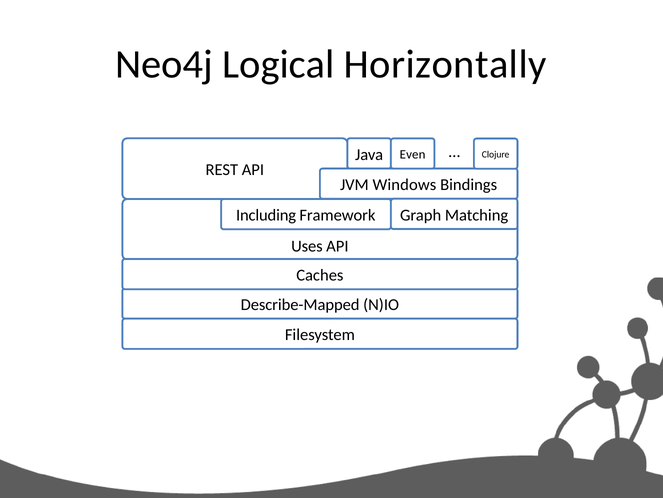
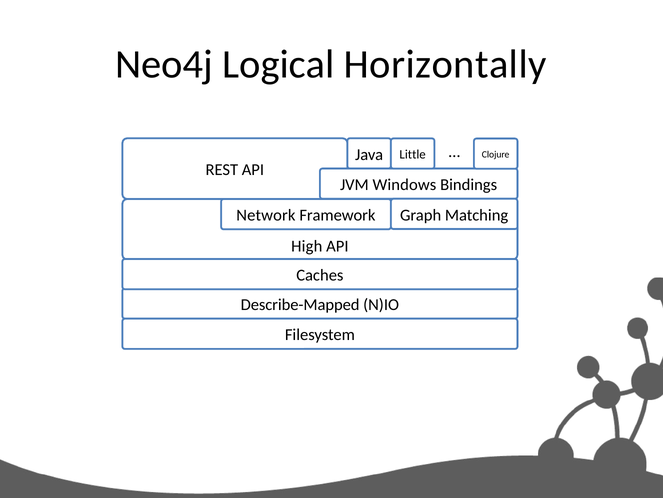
Even: Even -> Little
Including: Including -> Network
Uses: Uses -> High
